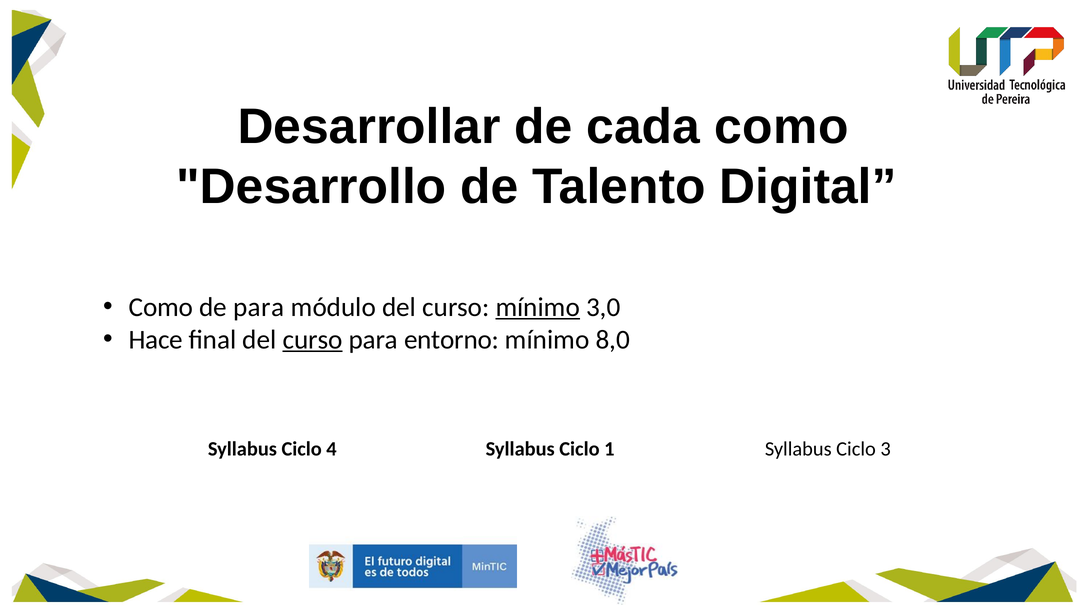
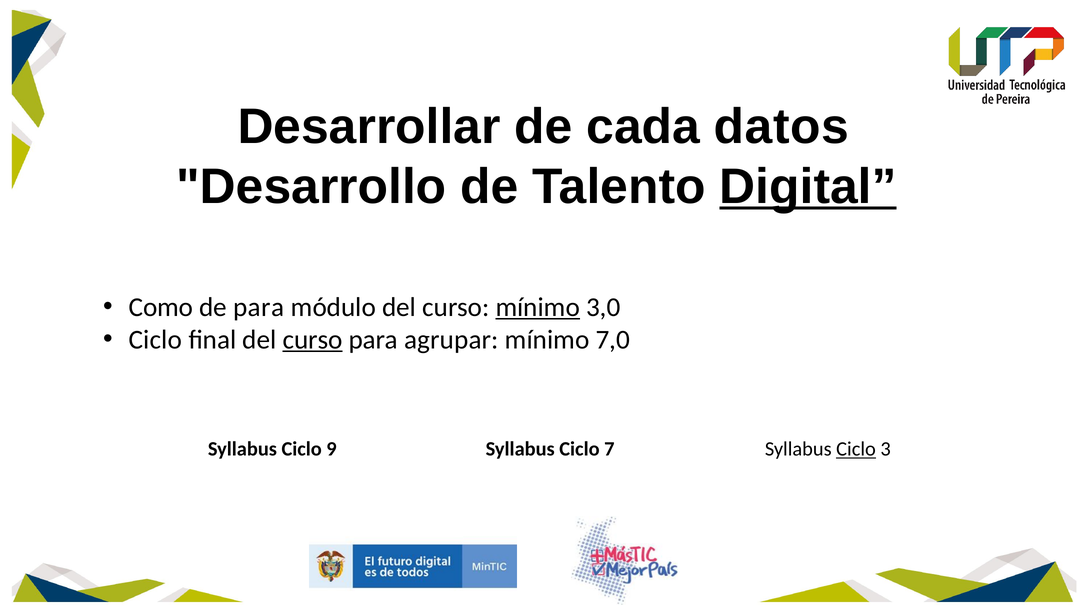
cada como: como -> datos
Digital underline: none -> present
Hace at (156, 340): Hace -> Ciclo
entorno: entorno -> agrupar
8,0: 8,0 -> 7,0
4: 4 -> 9
1: 1 -> 7
Ciclo at (856, 449) underline: none -> present
